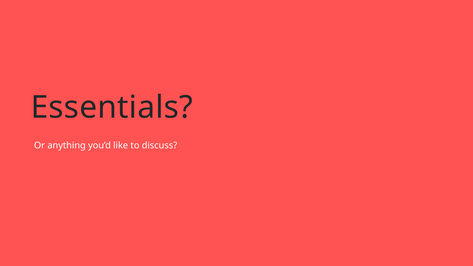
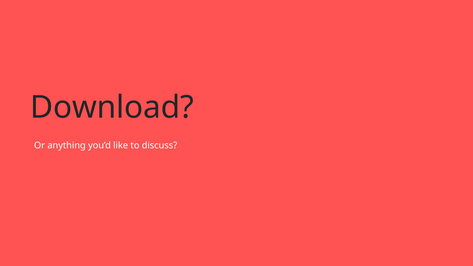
Essentials: Essentials -> Download
